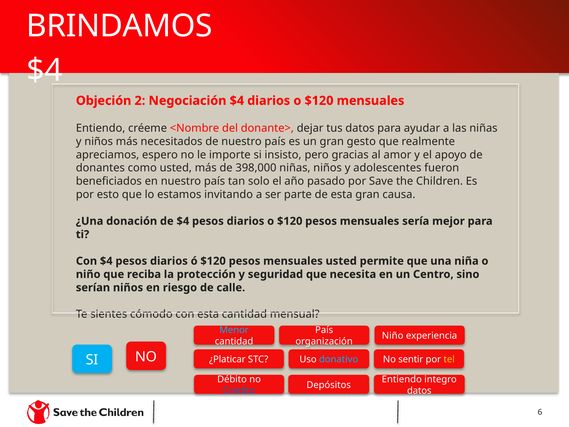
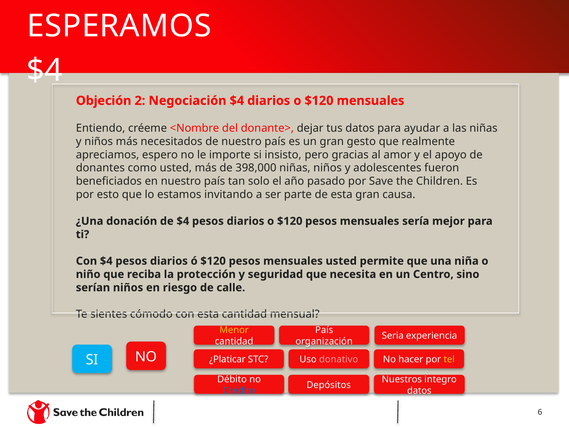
BRINDAMOS: BRINDAMOS -> ESPERAMOS
Menor colour: light blue -> yellow
Niño at (393, 336): Niño -> Seria
donativo colour: light blue -> pink
sentir: sentir -> hacer
Entiendo at (402, 379): Entiendo -> Nuestros
